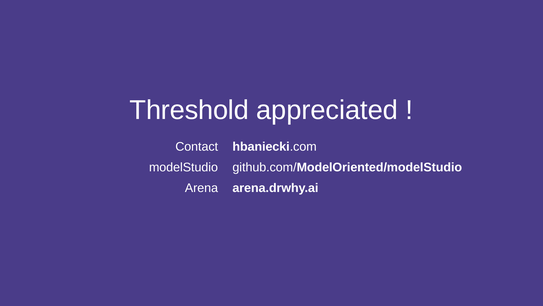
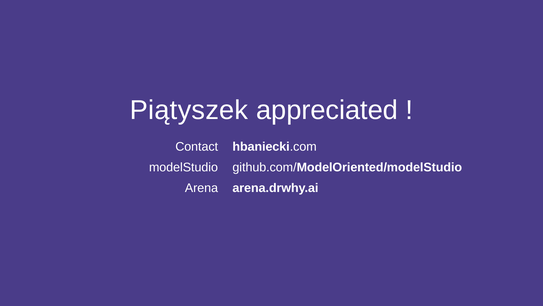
Threshold: Threshold -> Piątyszek
